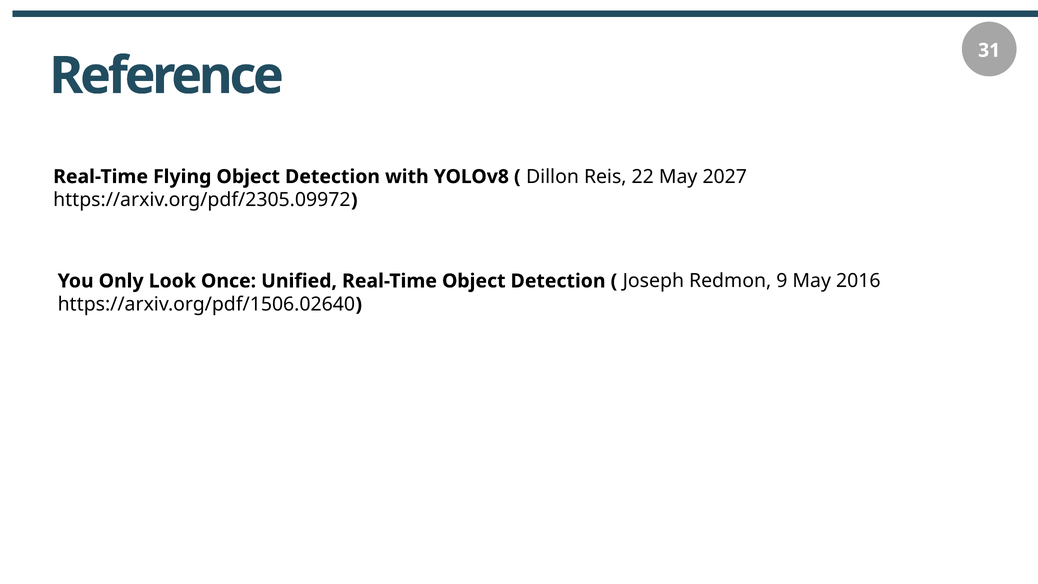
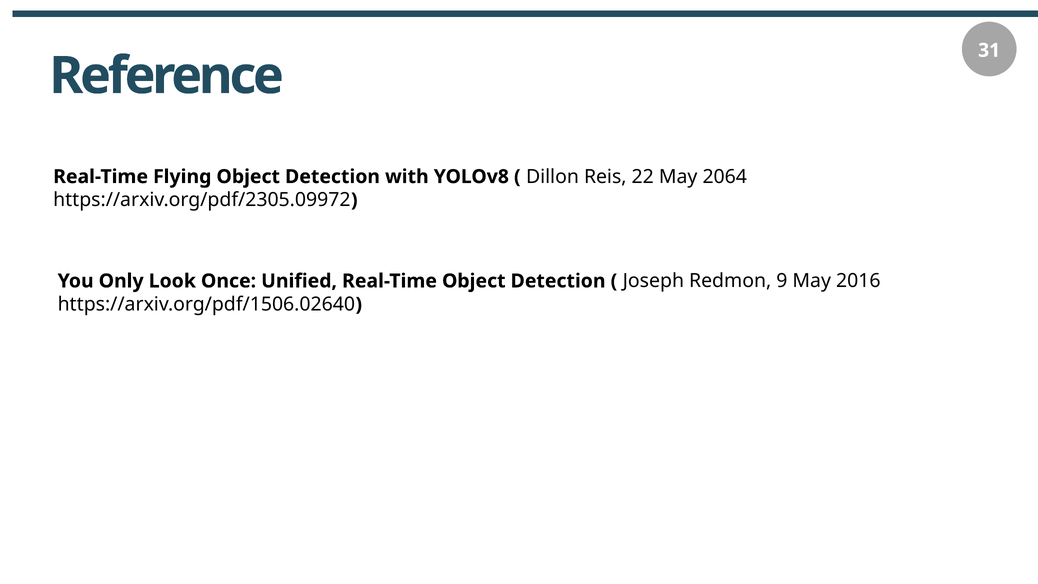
2027: 2027 -> 2064
